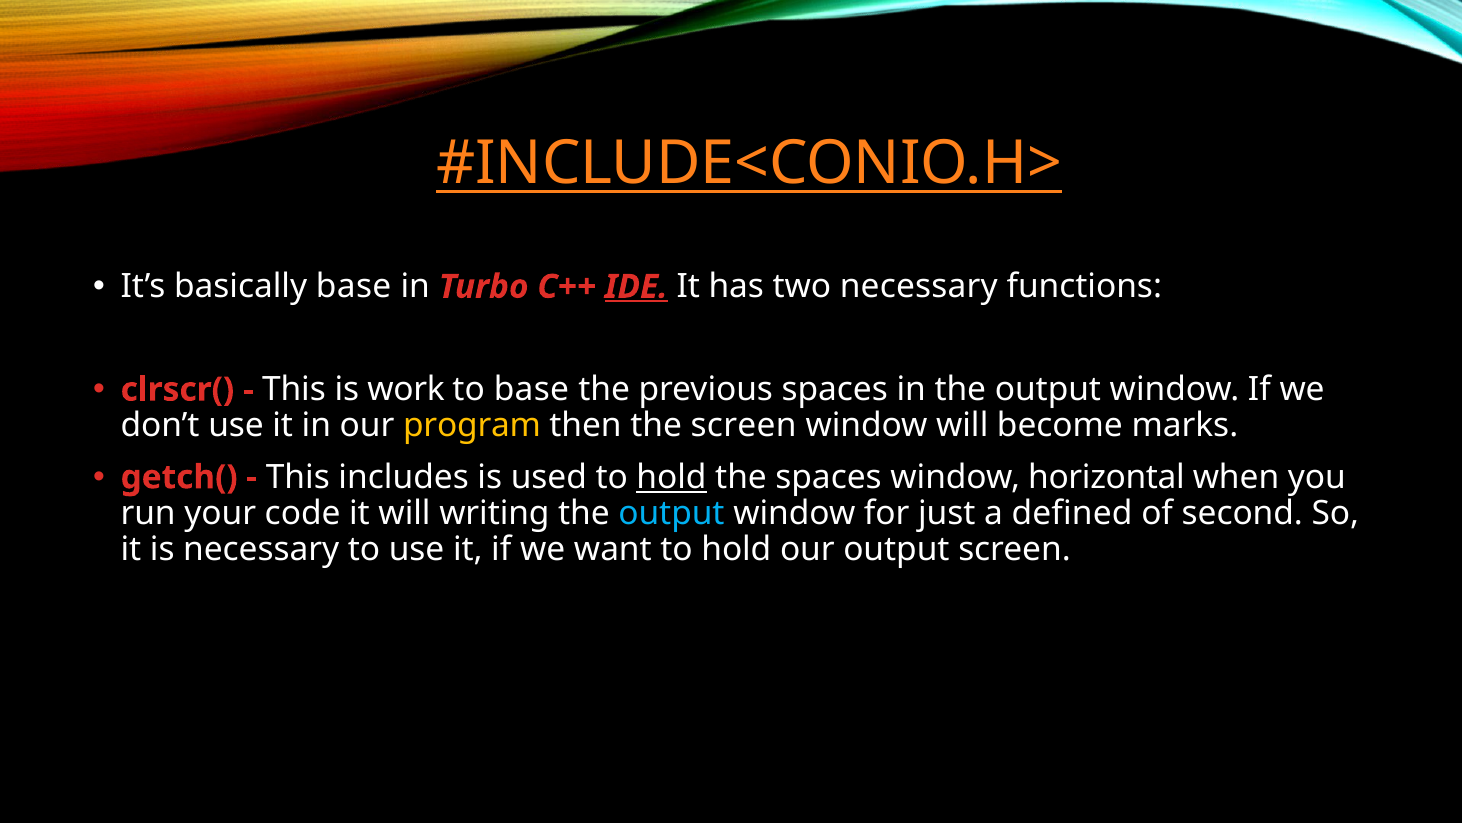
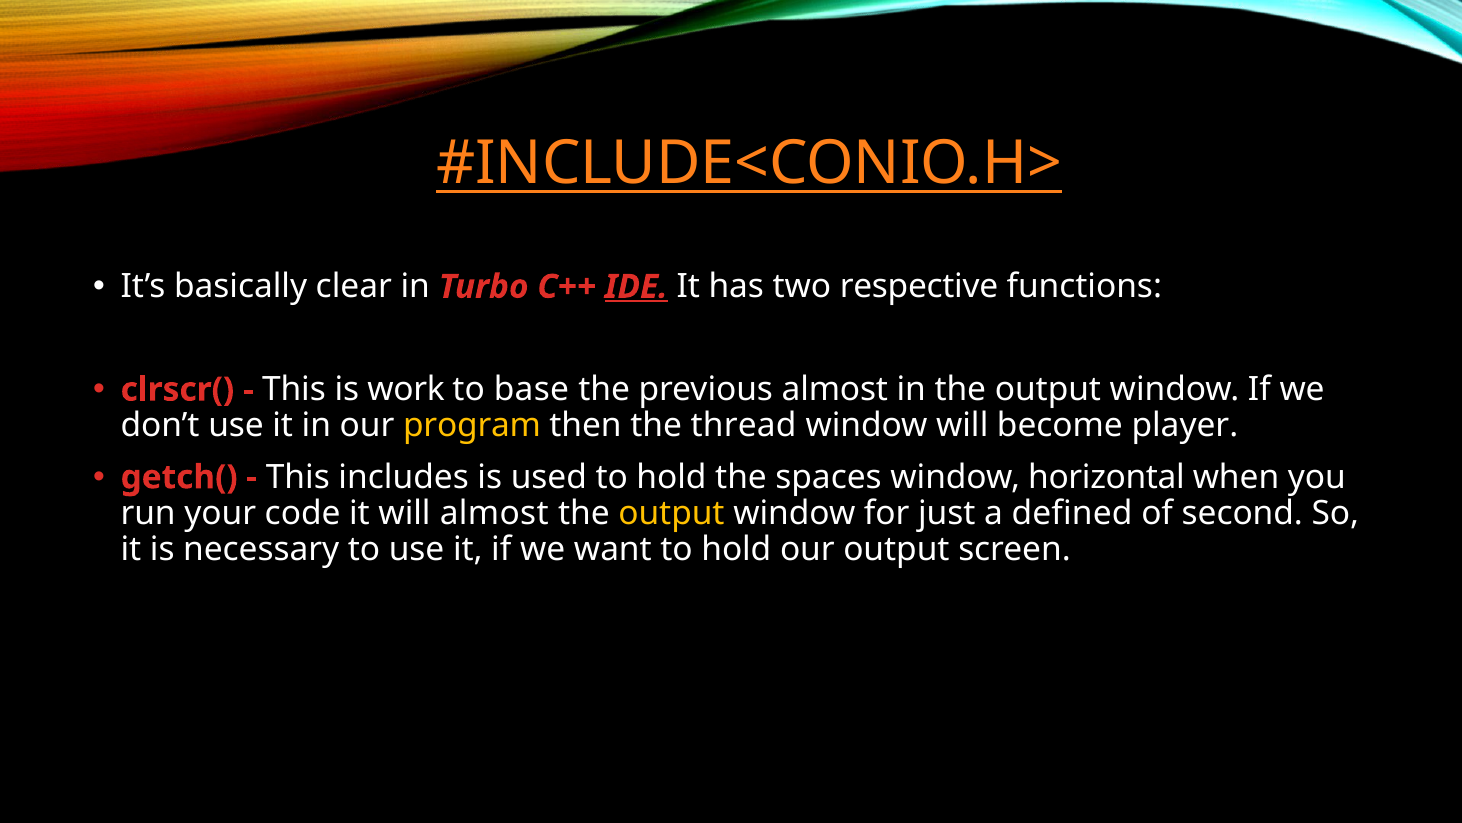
basically base: base -> clear
two necessary: necessary -> respective
previous spaces: spaces -> almost
the screen: screen -> thread
marks: marks -> player
hold at (671, 477) underline: present -> none
will writing: writing -> almost
output at (671, 513) colour: light blue -> yellow
